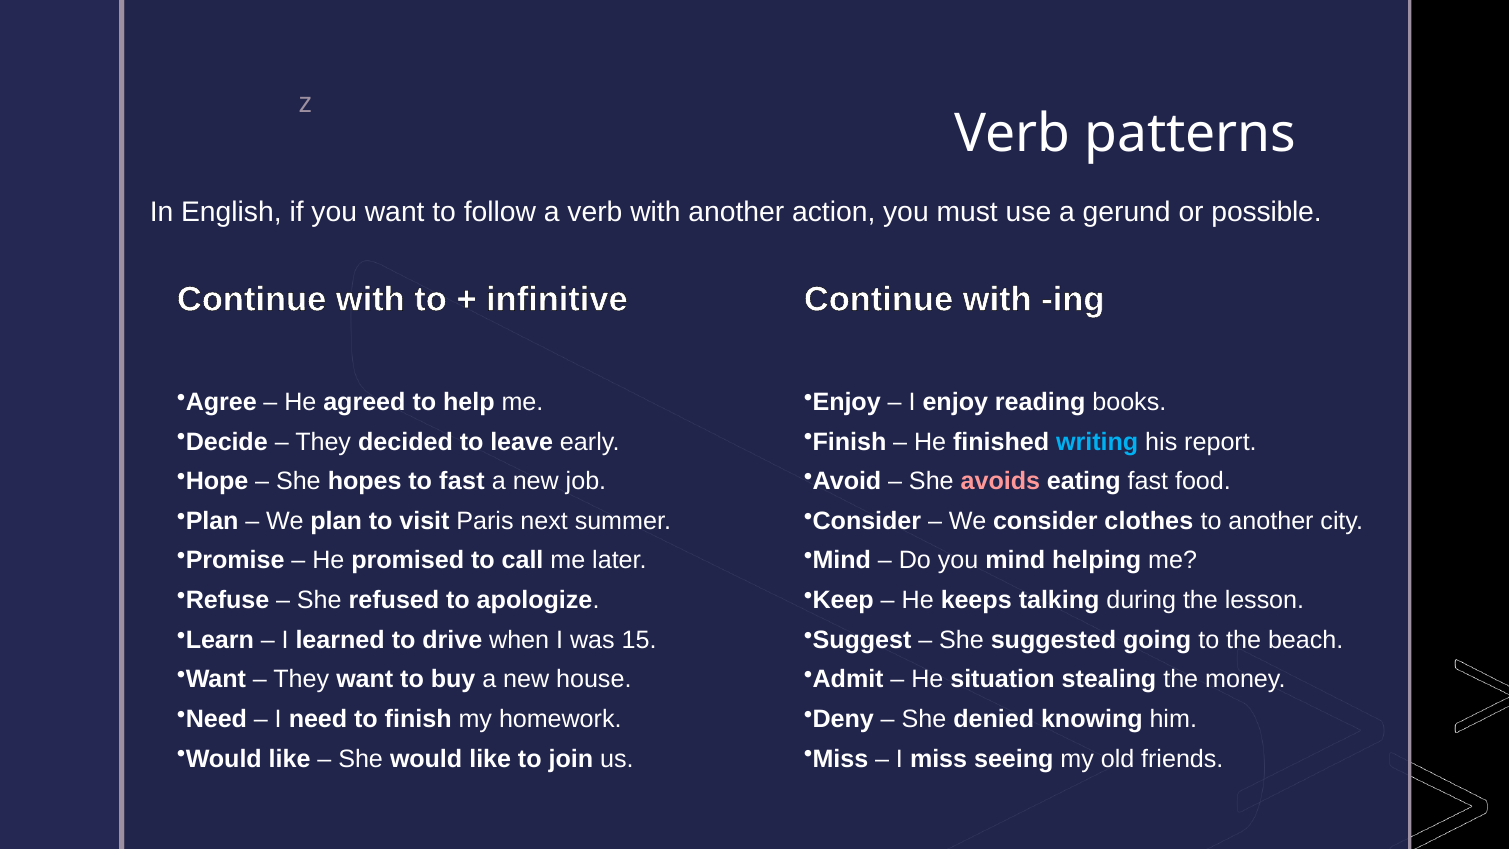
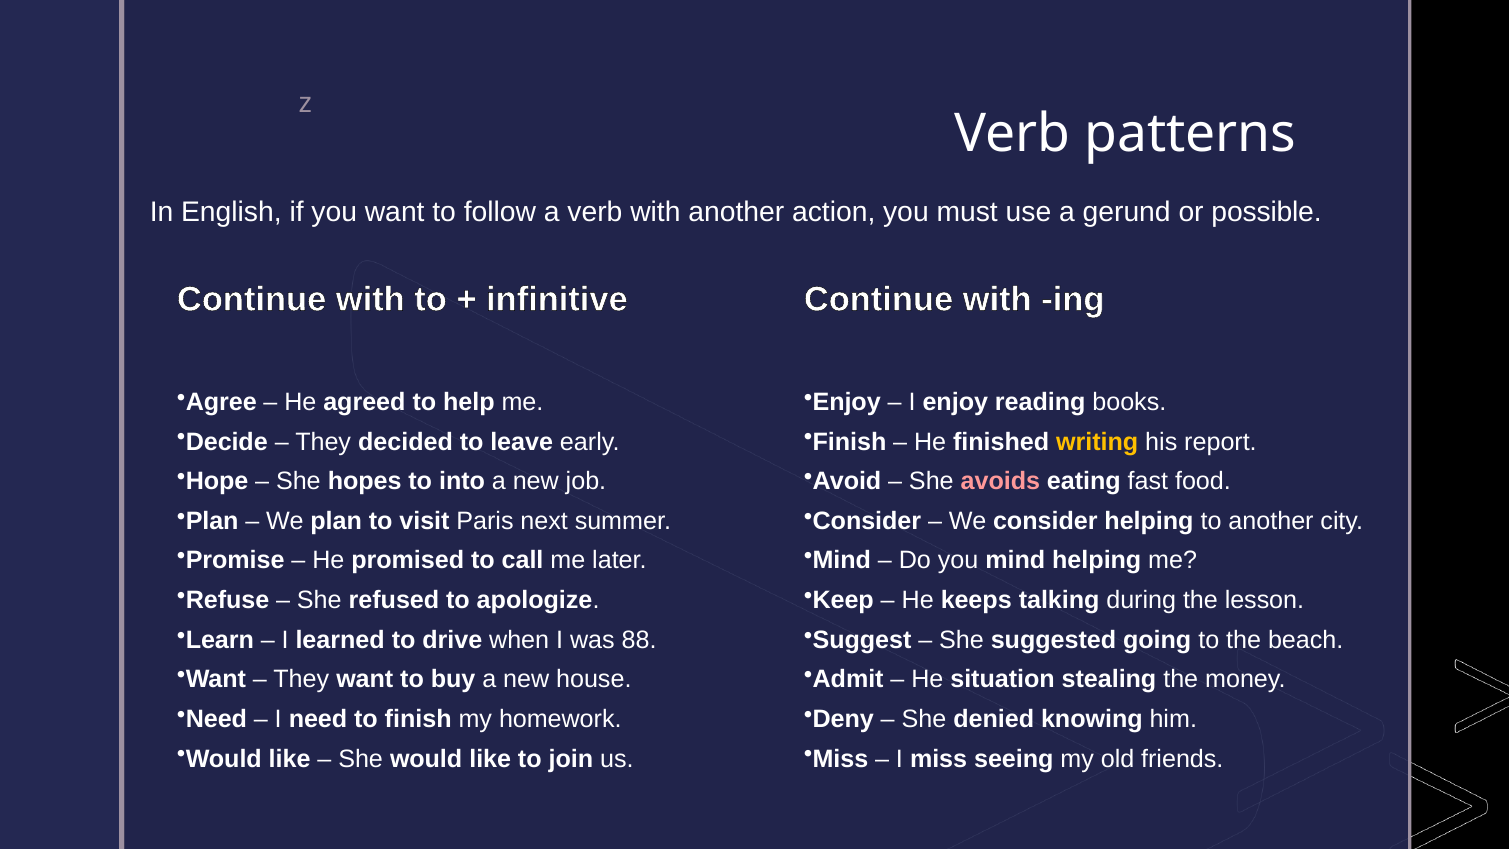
writing colour: light blue -> yellow
to fast: fast -> into
consider clothes: clothes -> helping
15: 15 -> 88
